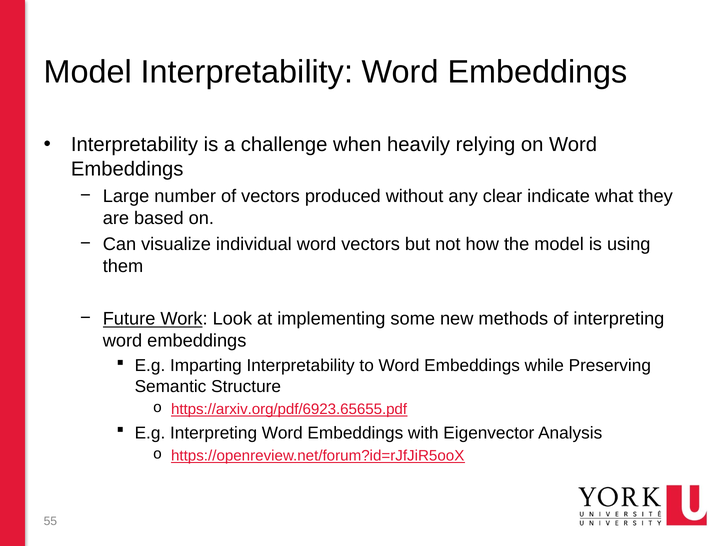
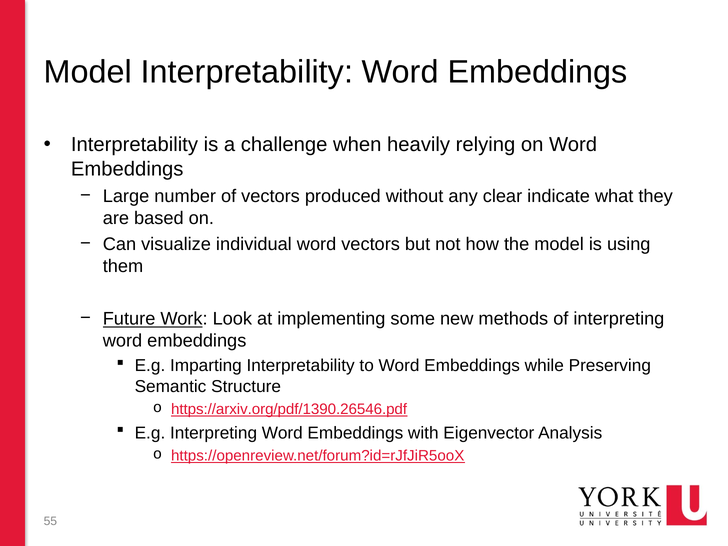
https://arxiv.org/pdf/6923.65655.pdf: https://arxiv.org/pdf/6923.65655.pdf -> https://arxiv.org/pdf/1390.26546.pdf
